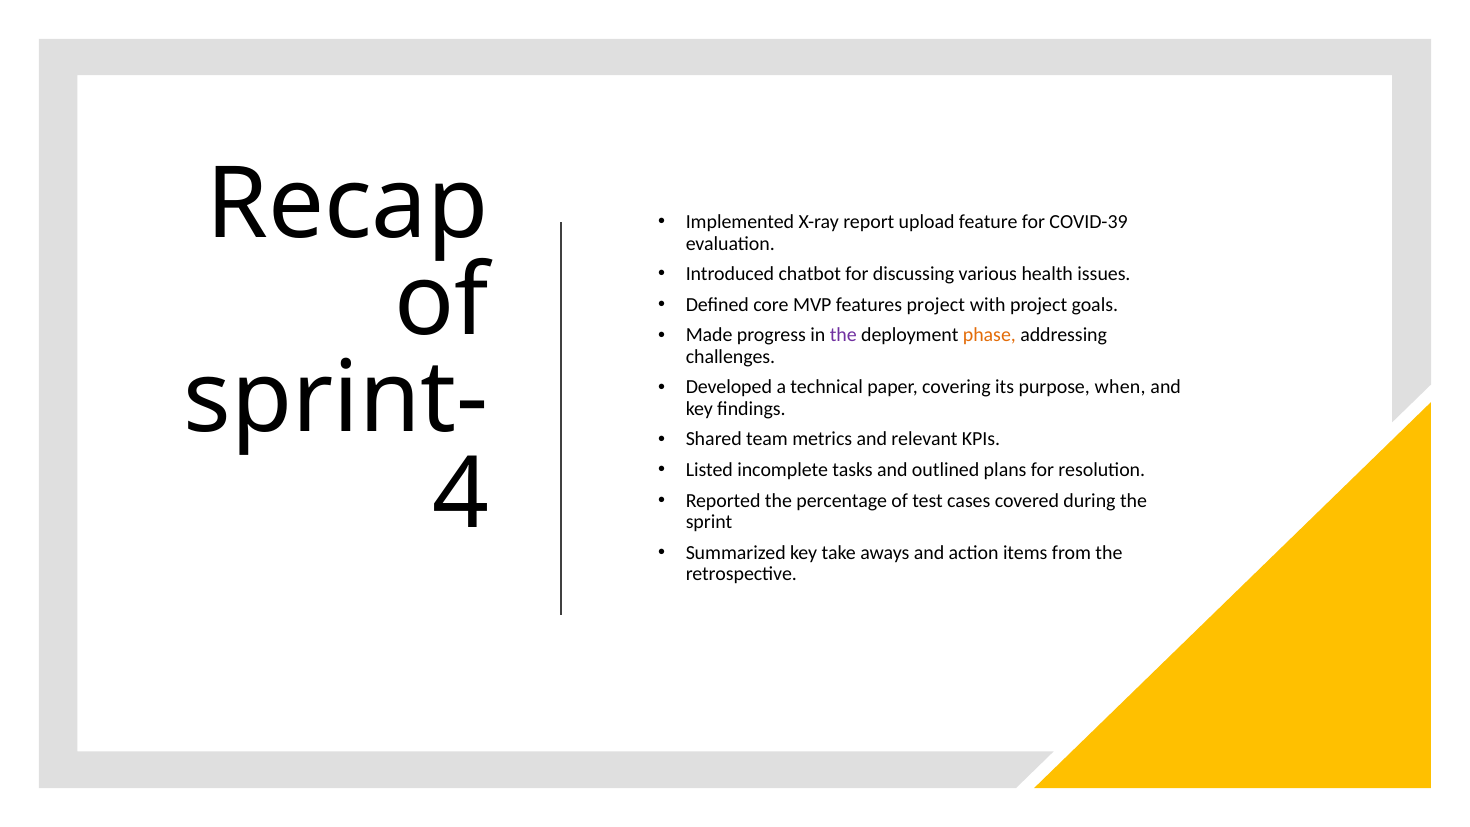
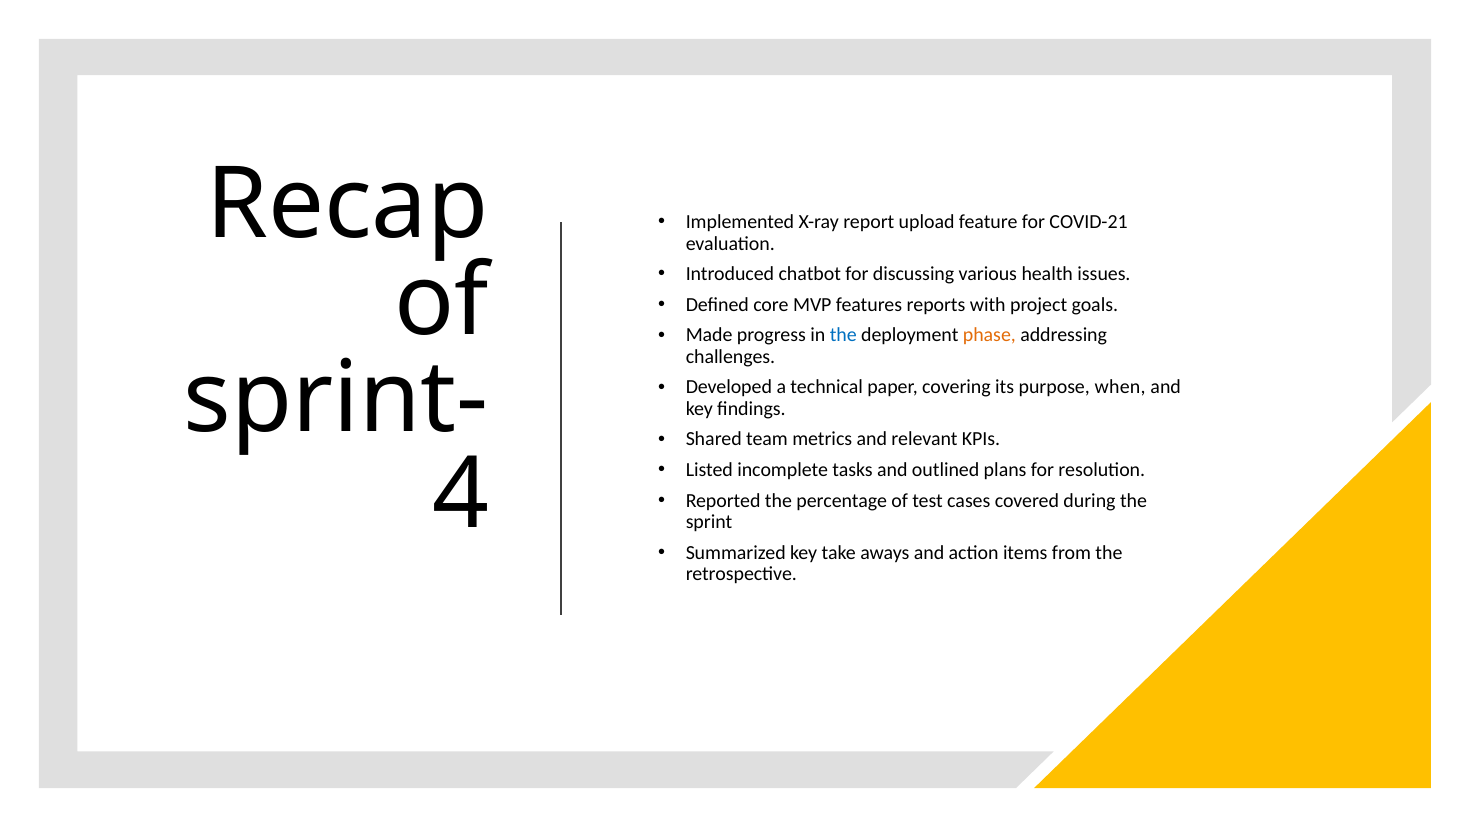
COVID-39: COVID-39 -> COVID-21
features project: project -> reports
the at (843, 335) colour: purple -> blue
